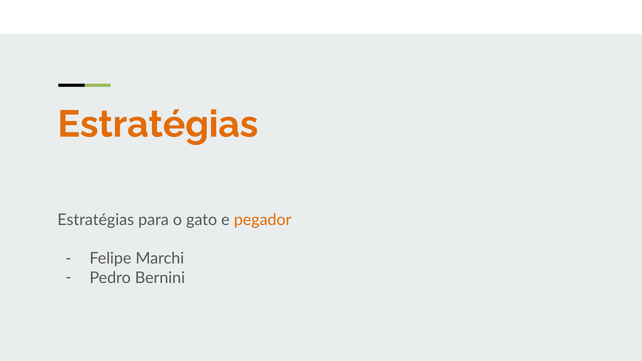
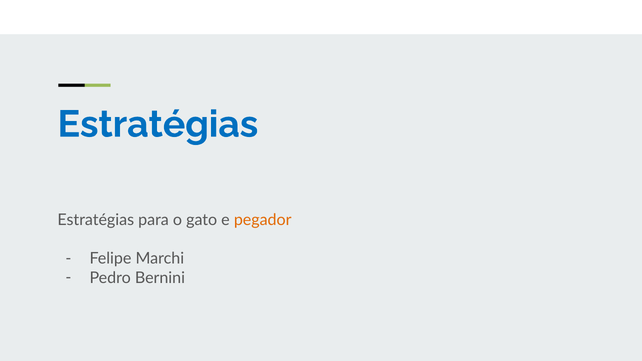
Estratégias at (158, 124) colour: orange -> blue
